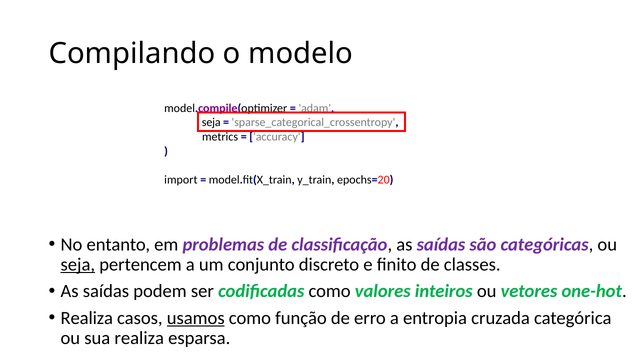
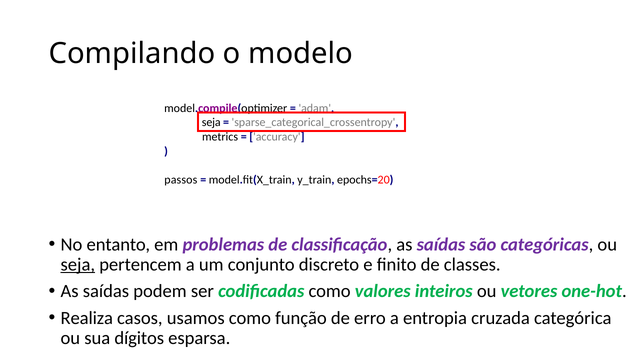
import: import -> passos
usamos underline: present -> none
sua realiza: realiza -> dígitos
